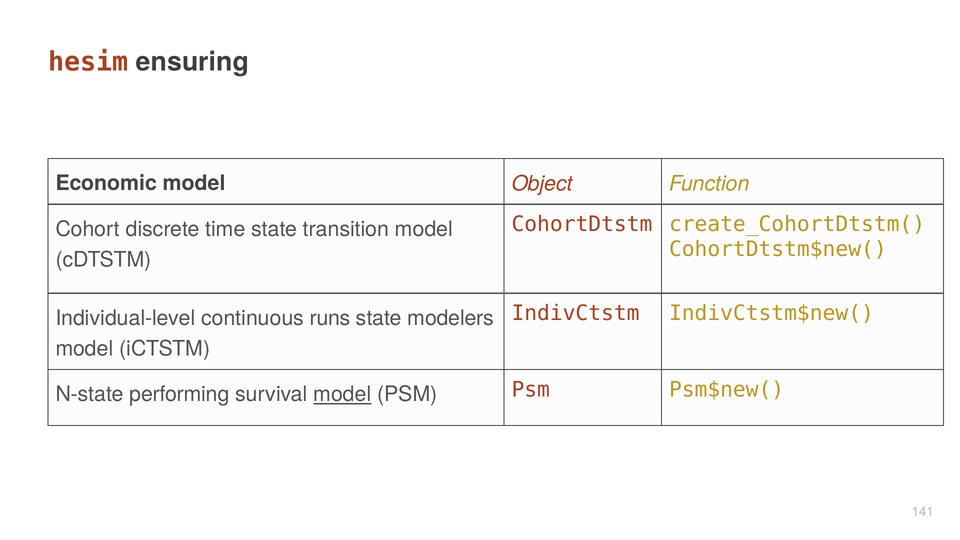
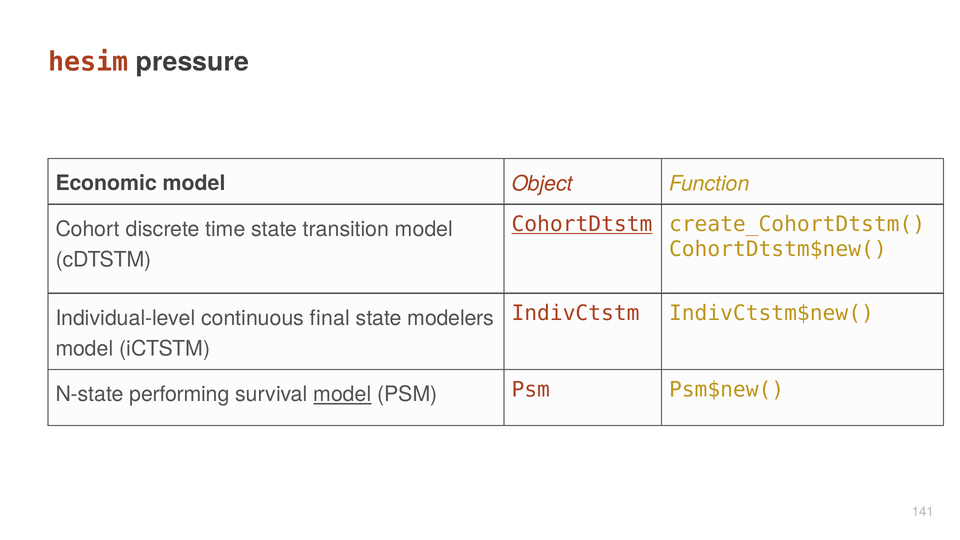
ensuring: ensuring -> pressure
CohortDtstm underline: none -> present
runs: runs -> final
